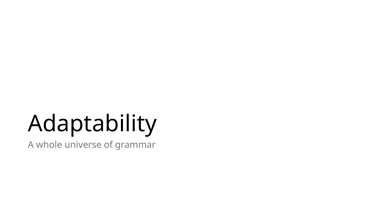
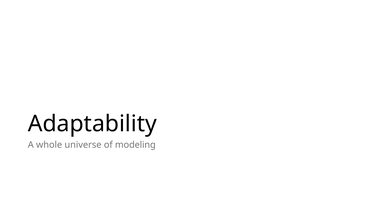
grammar: grammar -> modeling
